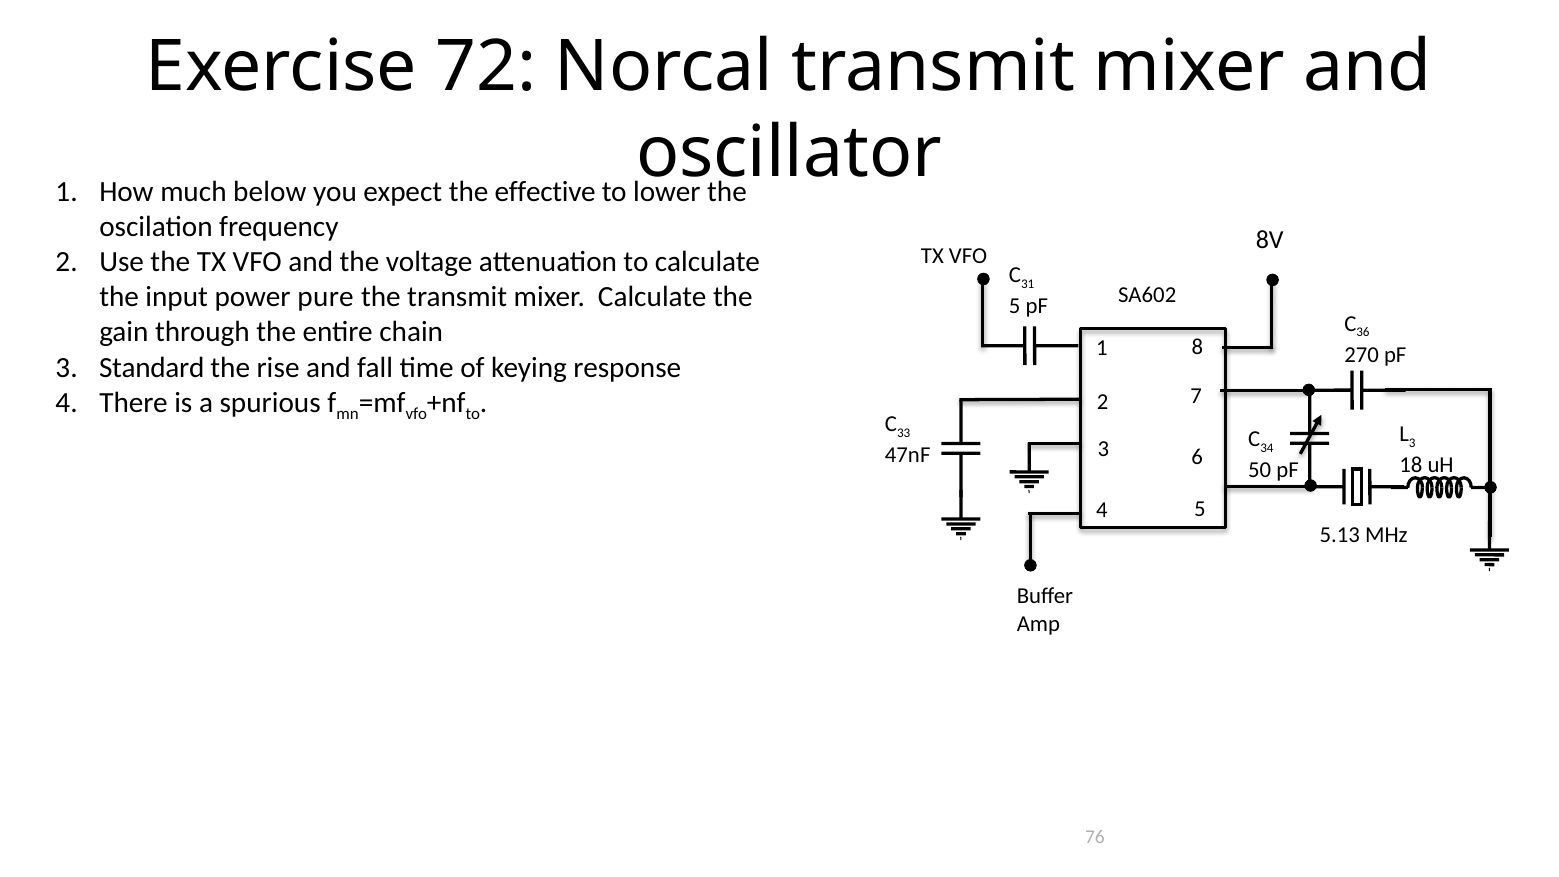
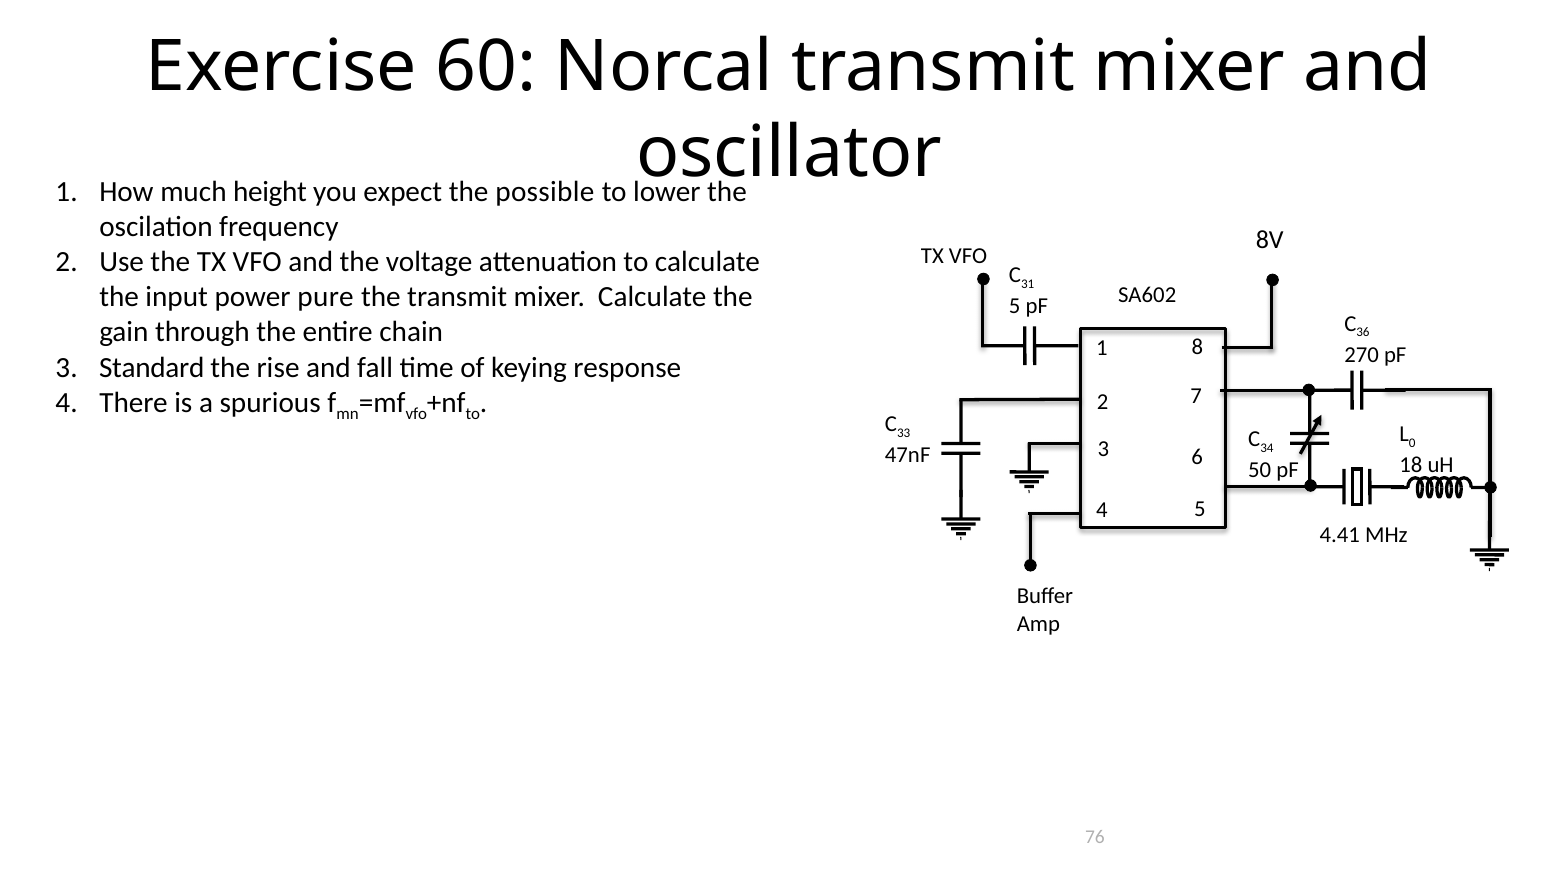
72: 72 -> 60
below: below -> height
effective: effective -> possible
3 at (1412, 443): 3 -> 0
5.13: 5.13 -> 4.41
